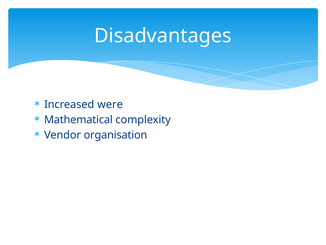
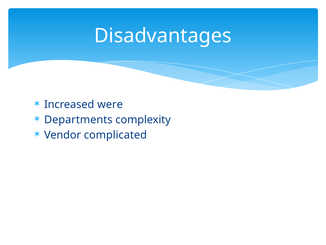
Mathematical: Mathematical -> Departments
organisation: organisation -> complicated
